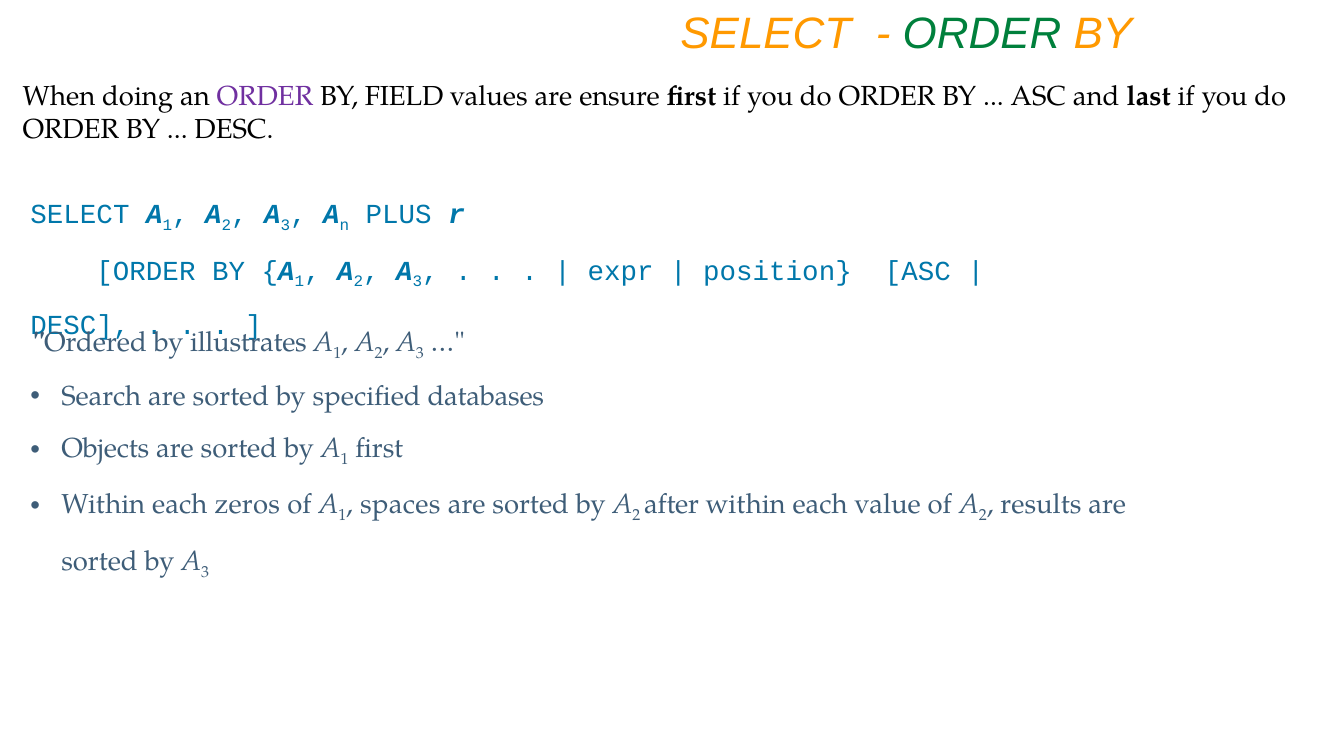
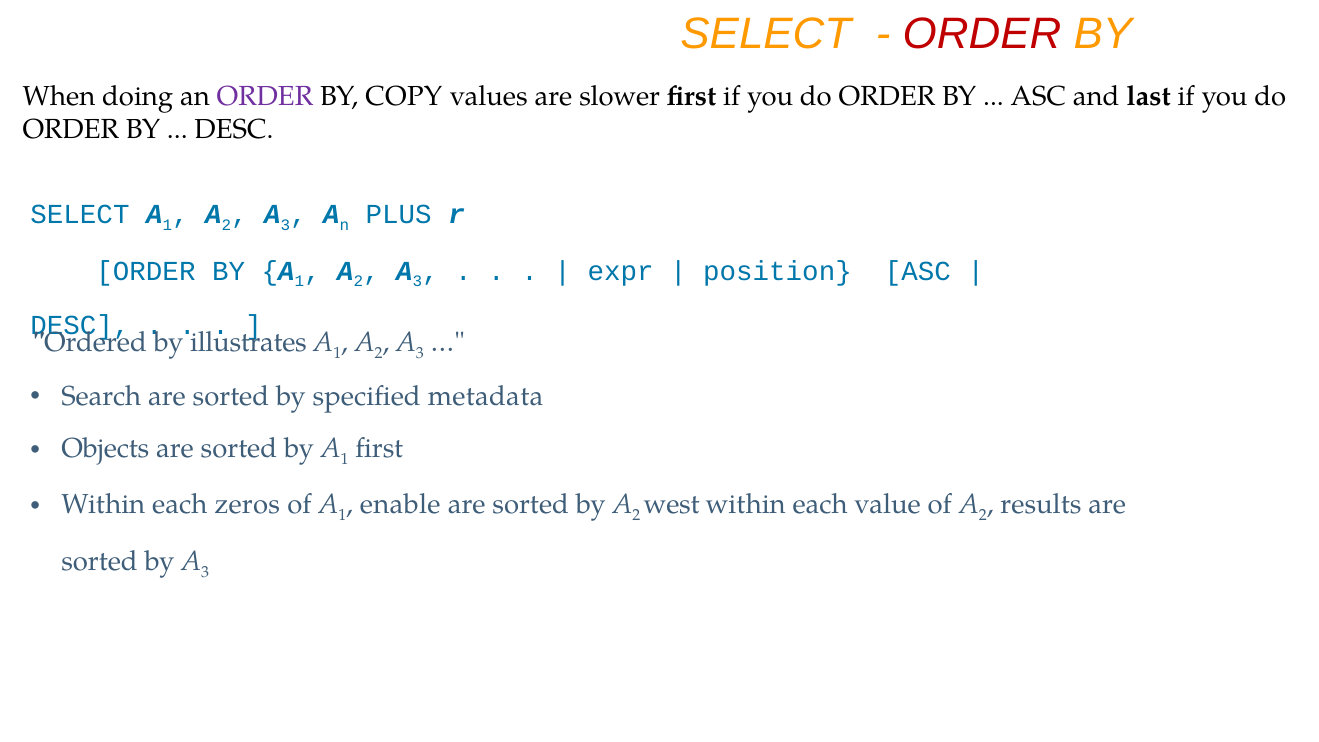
ORDER at (982, 34) colour: green -> red
FIELD: FIELD -> COPY
ensure: ensure -> slower
databases: databases -> metadata
spaces: spaces -> enable
after: after -> west
